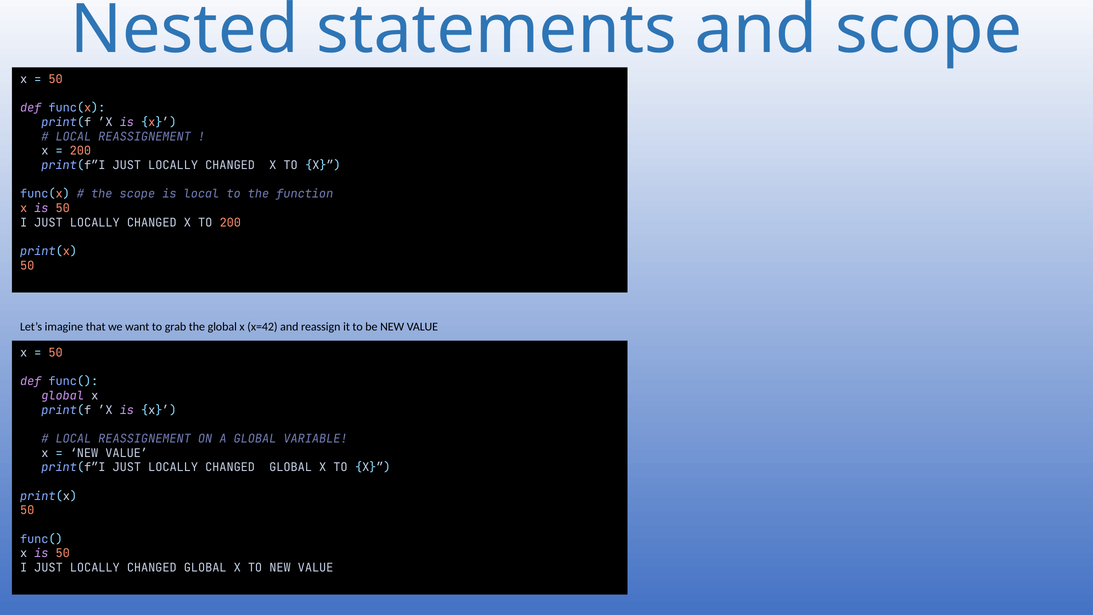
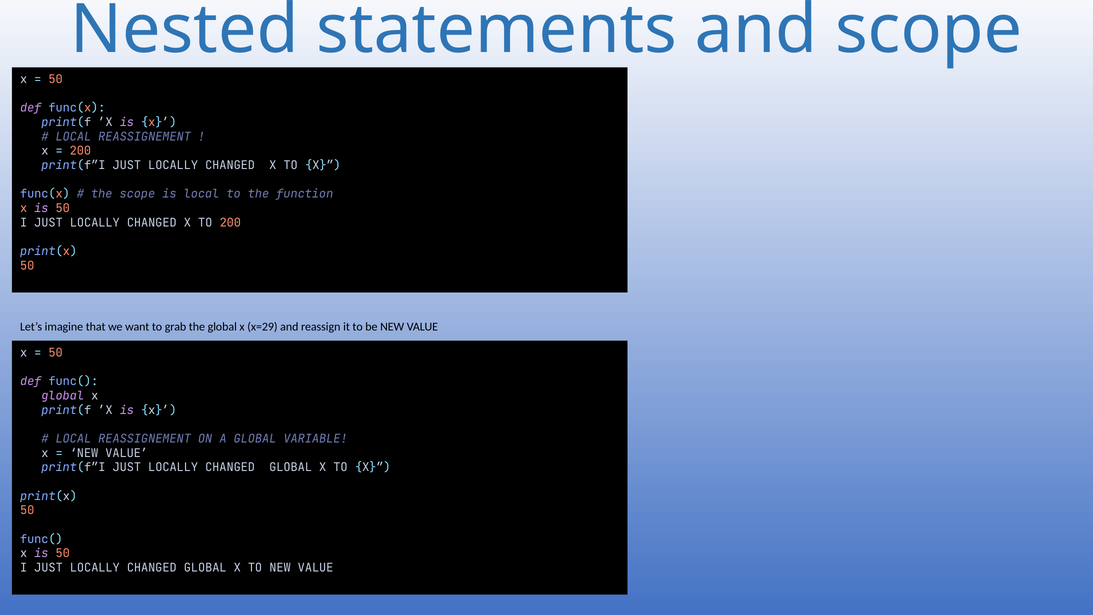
x=42: x=42 -> x=29
